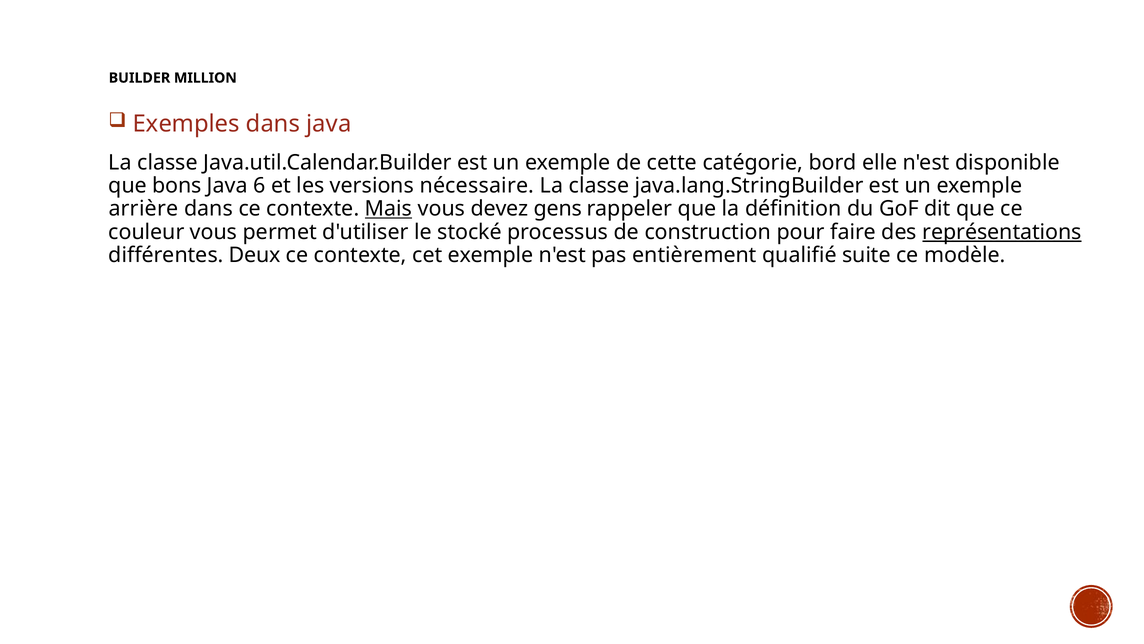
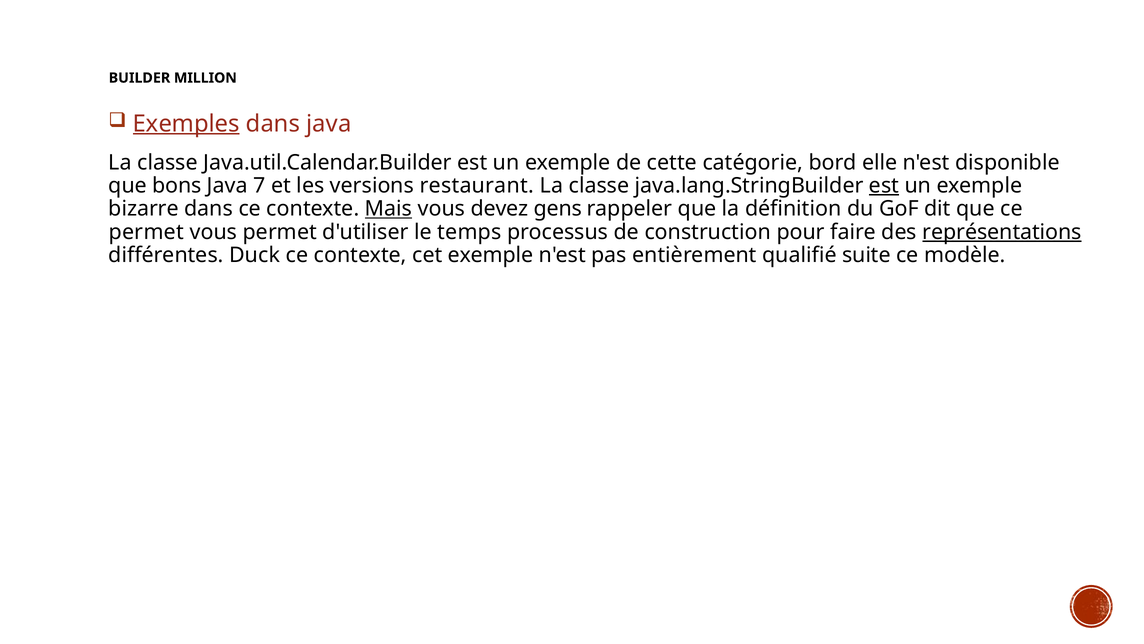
Exemples underline: none -> present
6: 6 -> 7
nécessaire: nécessaire -> restaurant
est at (884, 185) underline: none -> present
arrière: arrière -> bizarre
couleur at (146, 232): couleur -> permet
stocké: stocké -> temps
Deux: Deux -> Duck
